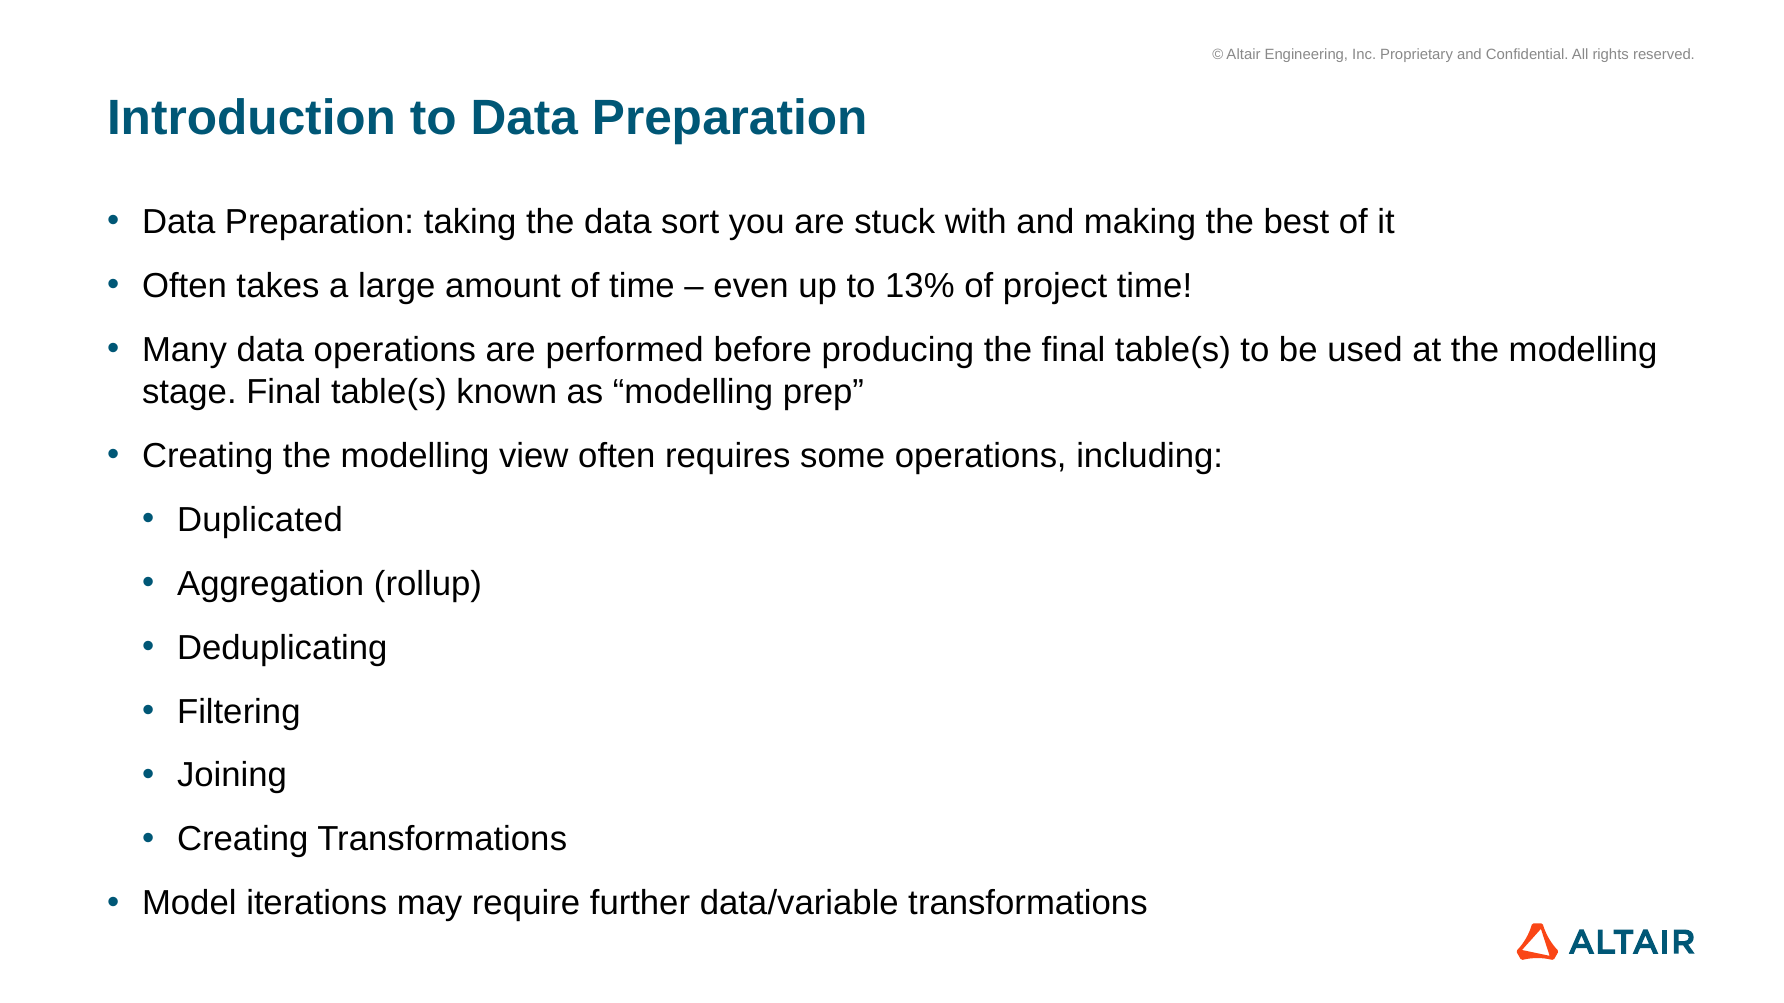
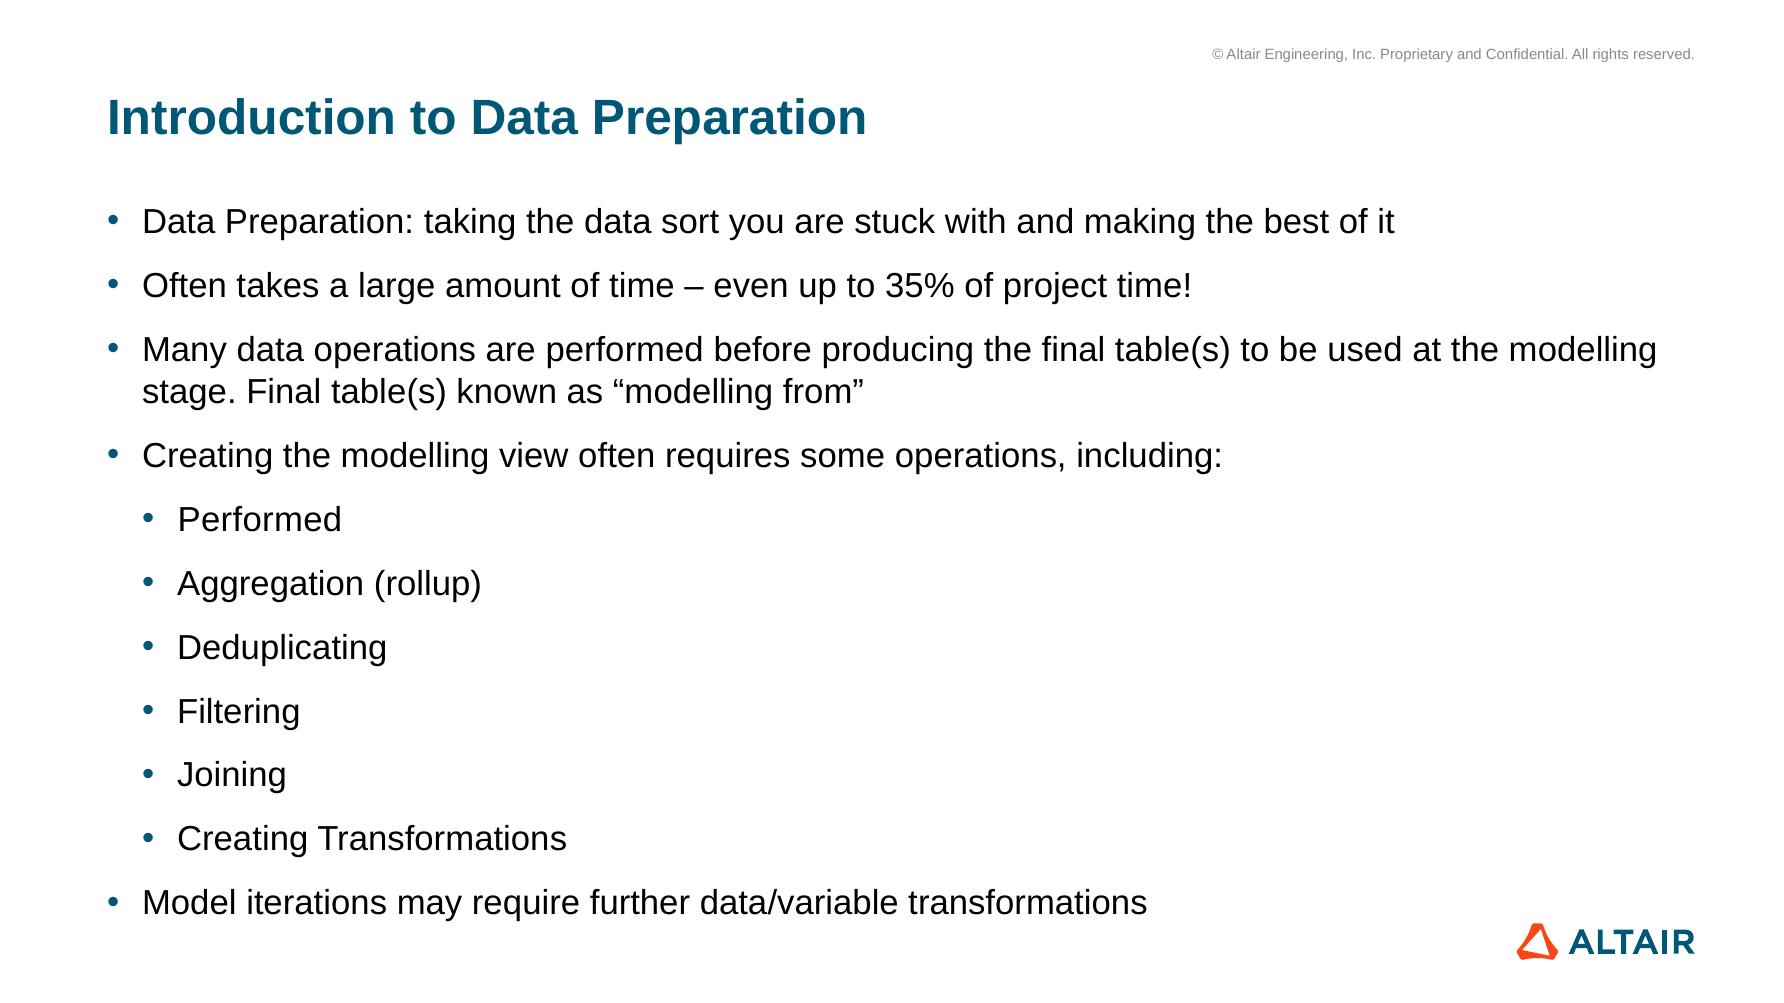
13%: 13% -> 35%
prep: prep -> from
Duplicated at (260, 520): Duplicated -> Performed
